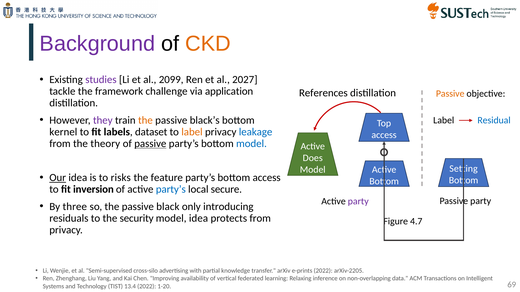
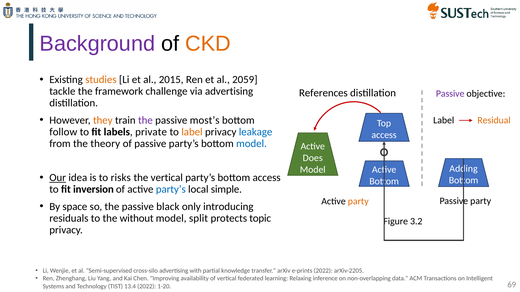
studies colour: purple -> orange
2099: 2099 -> 2015
2027: 2027 -> 2059
via application: application -> advertising
Passive at (450, 94) colour: orange -> purple
they colour: purple -> orange
the at (145, 120) colour: orange -> purple
black’s: black’s -> most’s
Residual colour: blue -> orange
kernel: kernel -> follow
dataset: dataset -> private
passive at (150, 144) underline: present -> none
Setting: Setting -> Adding
the feature: feature -> vertical
secure: secure -> simple
party at (358, 201) colour: purple -> orange
three: three -> space
security: security -> without
model idea: idea -> split
protects from: from -> topic
4.7: 4.7 -> 3.2
